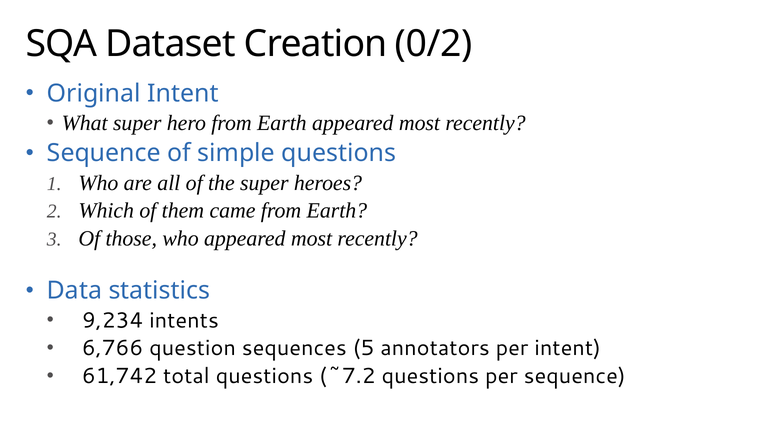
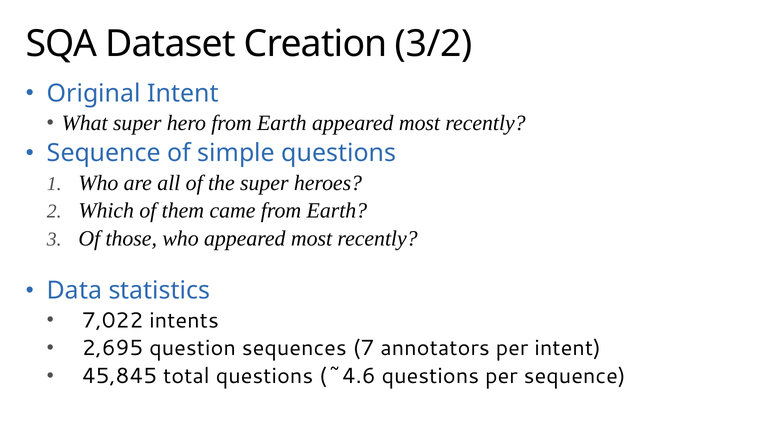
0/2: 0/2 -> 3/2
9,234: 9,234 -> 7,022
6,766: 6,766 -> 2,695
5: 5 -> 7
61,742: 61,742 -> 45,845
~7.2: ~7.2 -> ~4.6
